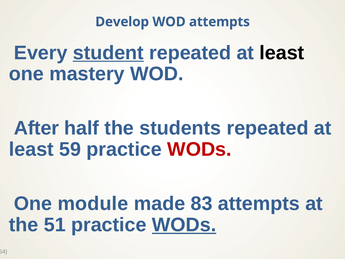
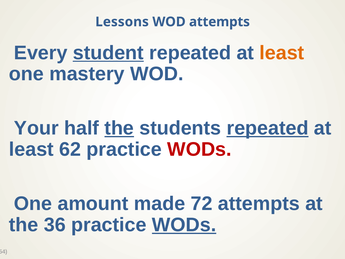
Develop: Develop -> Lessons
least at (282, 53) colour: black -> orange
After: After -> Your
the at (119, 128) underline: none -> present
repeated at (268, 128) underline: none -> present
59: 59 -> 62
module: module -> amount
83: 83 -> 72
51: 51 -> 36
